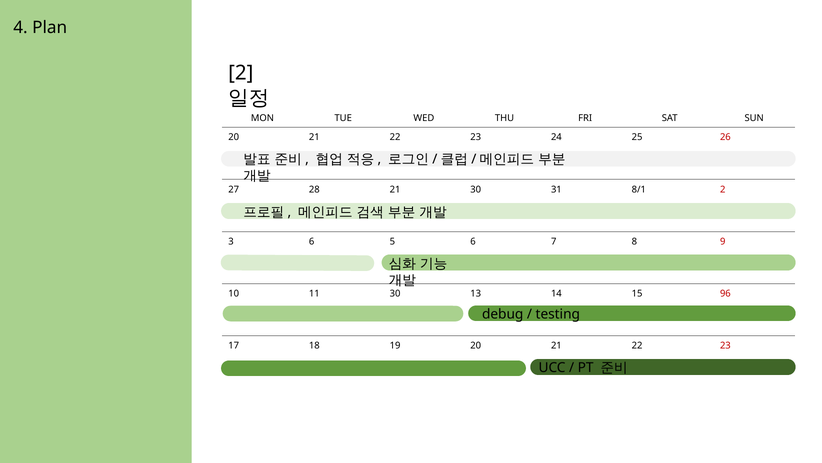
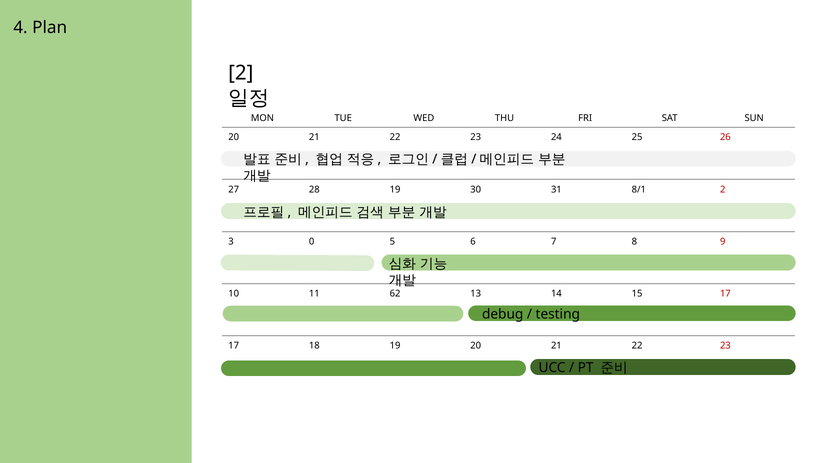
28 21: 21 -> 19
3 6: 6 -> 0
11 30: 30 -> 62
15 96: 96 -> 17
